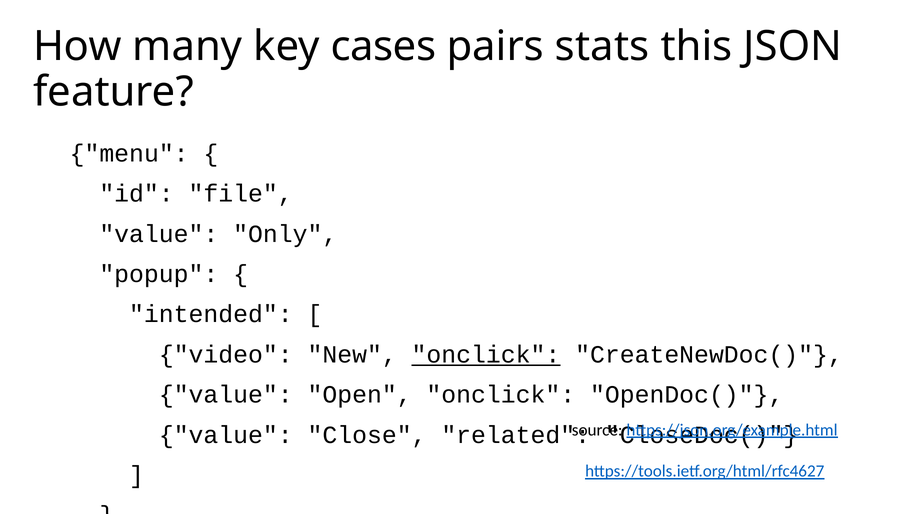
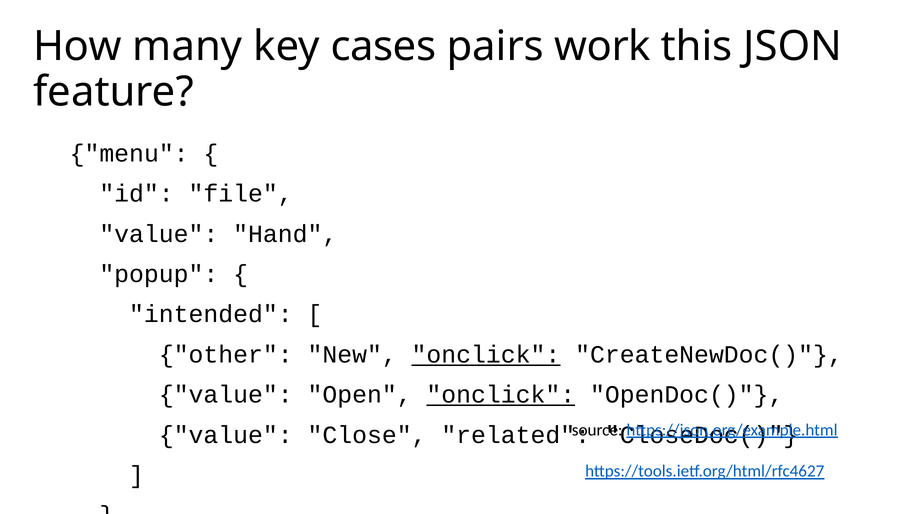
stats: stats -> work
Only: Only -> Hand
video: video -> other
onclick at (501, 395) underline: none -> present
